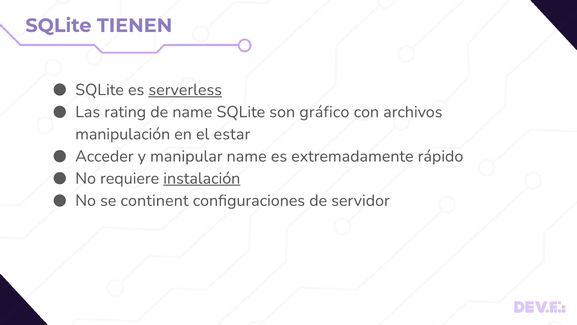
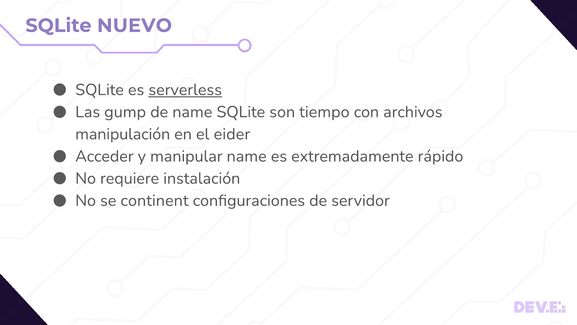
TIENEN: TIENEN -> NUEVO
rating: rating -> gump
gráfico: gráfico -> tiempo
estar: estar -> eider
instalación underline: present -> none
